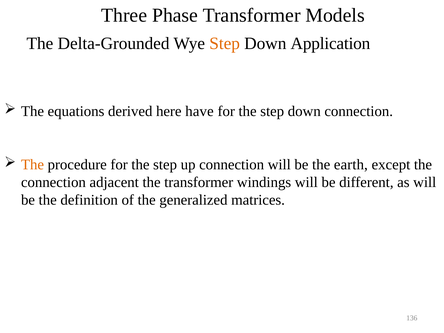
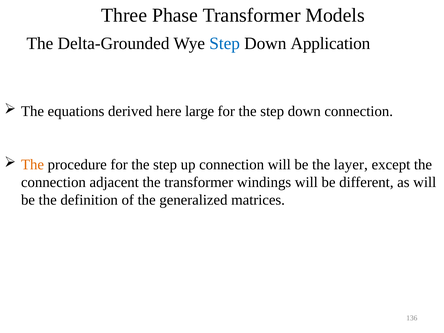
Step at (225, 43) colour: orange -> blue
have: have -> large
earth: earth -> layer
